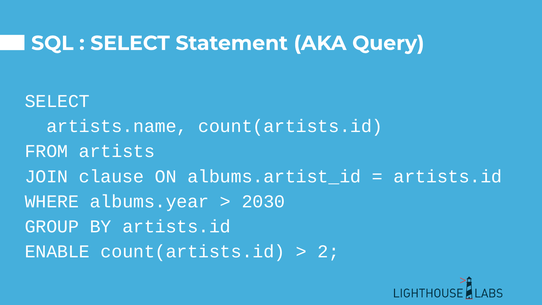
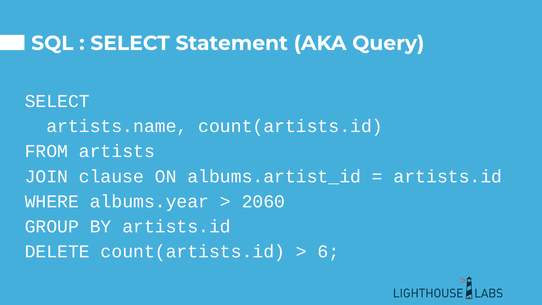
2030: 2030 -> 2060
ENABLE: ENABLE -> DELETE
2: 2 -> 6
